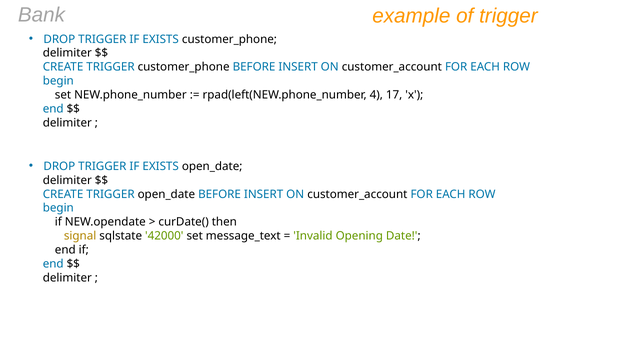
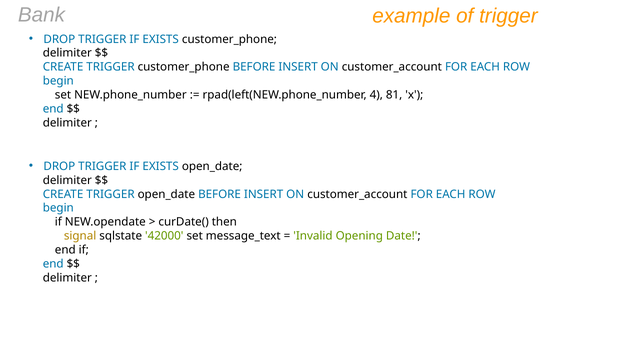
17: 17 -> 81
